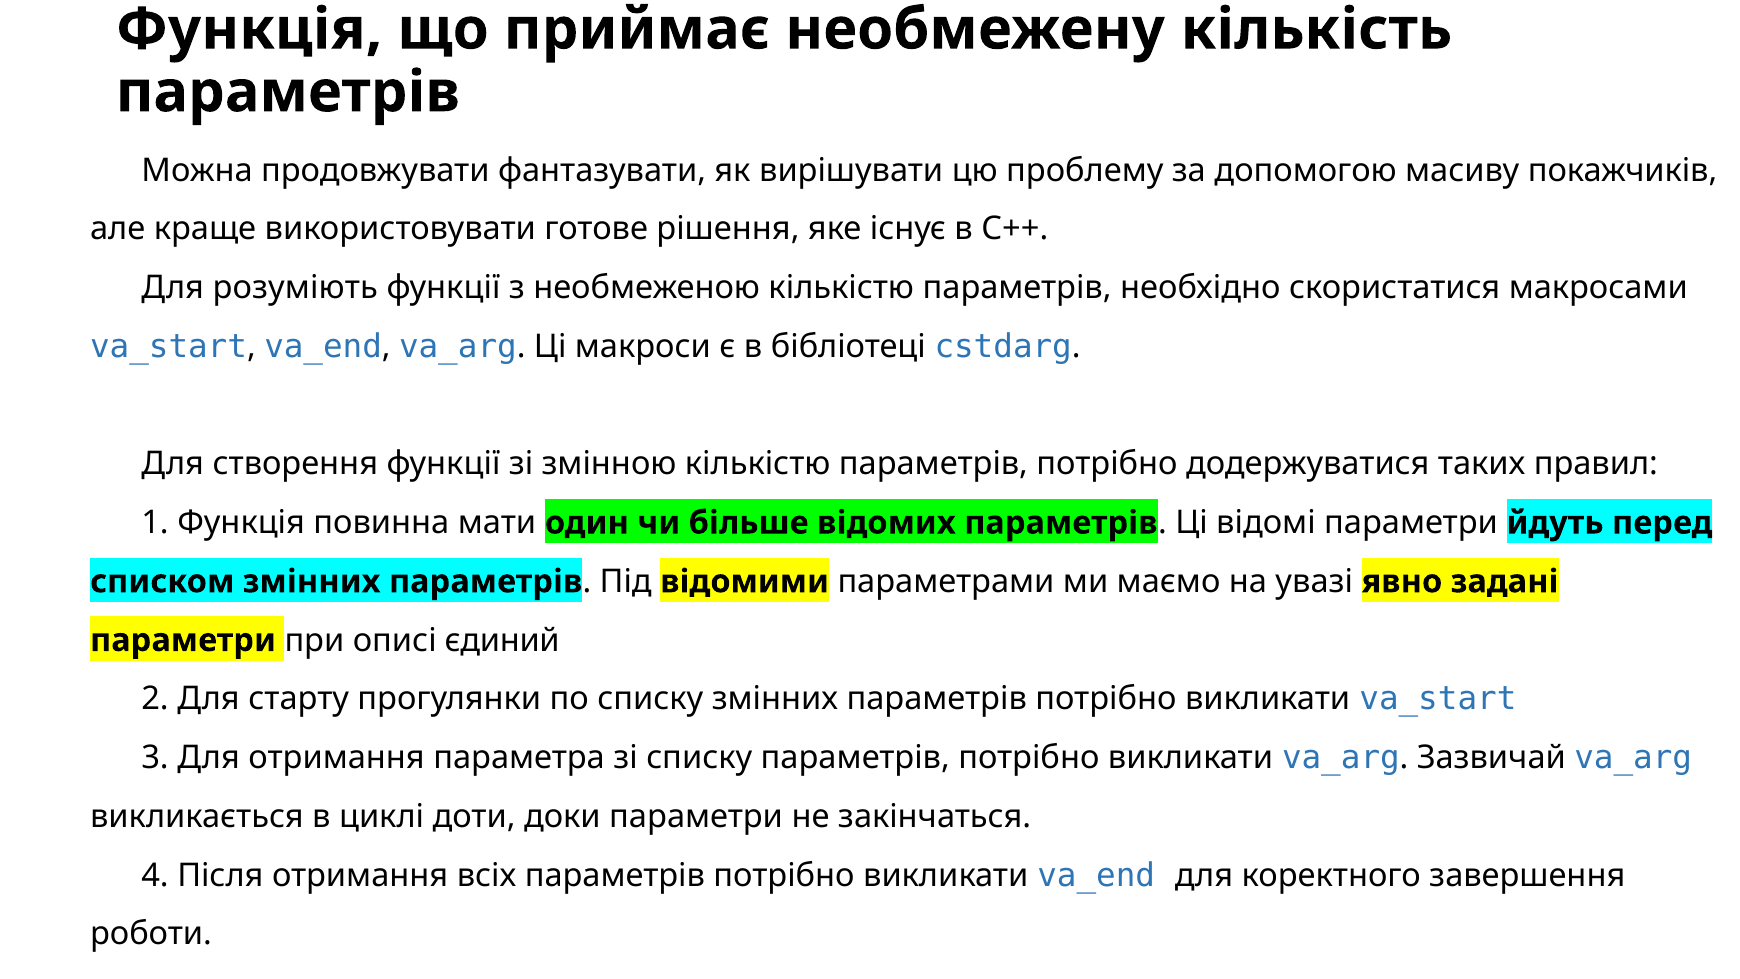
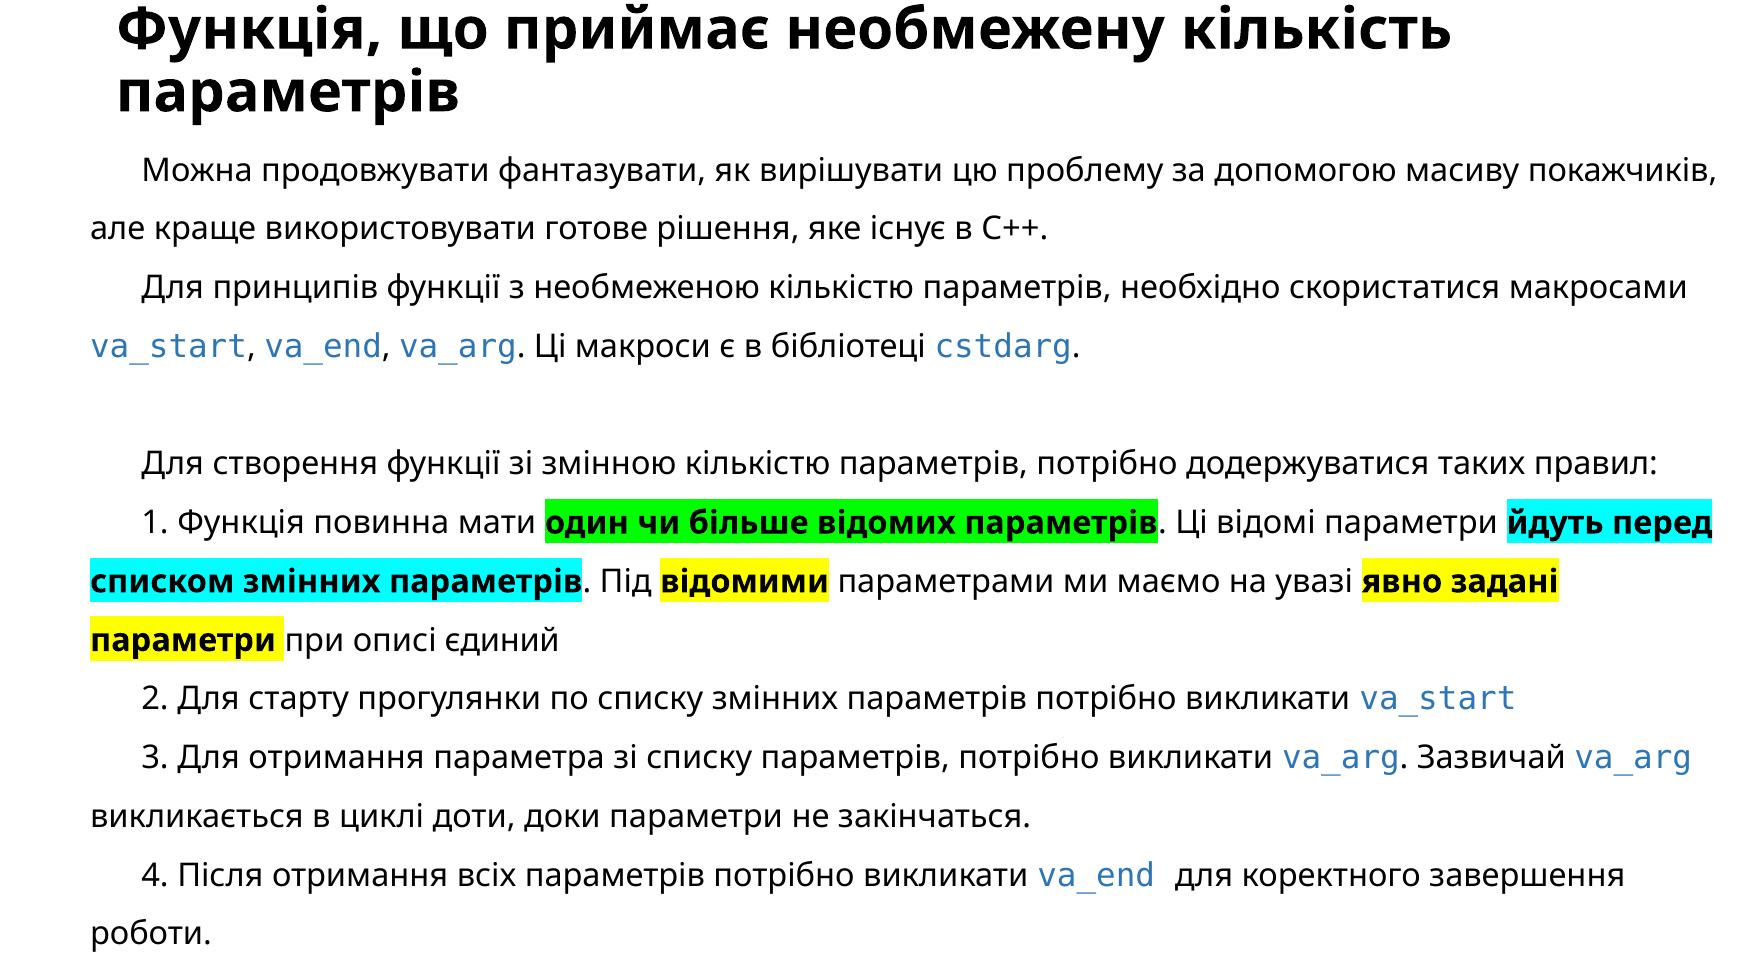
розуміють: розуміють -> принципів
